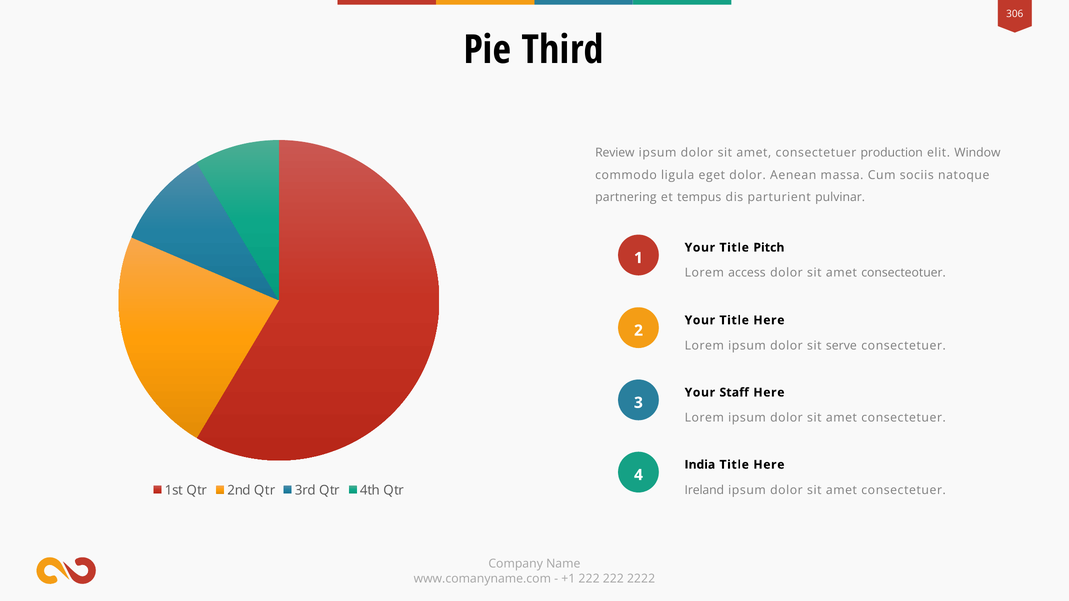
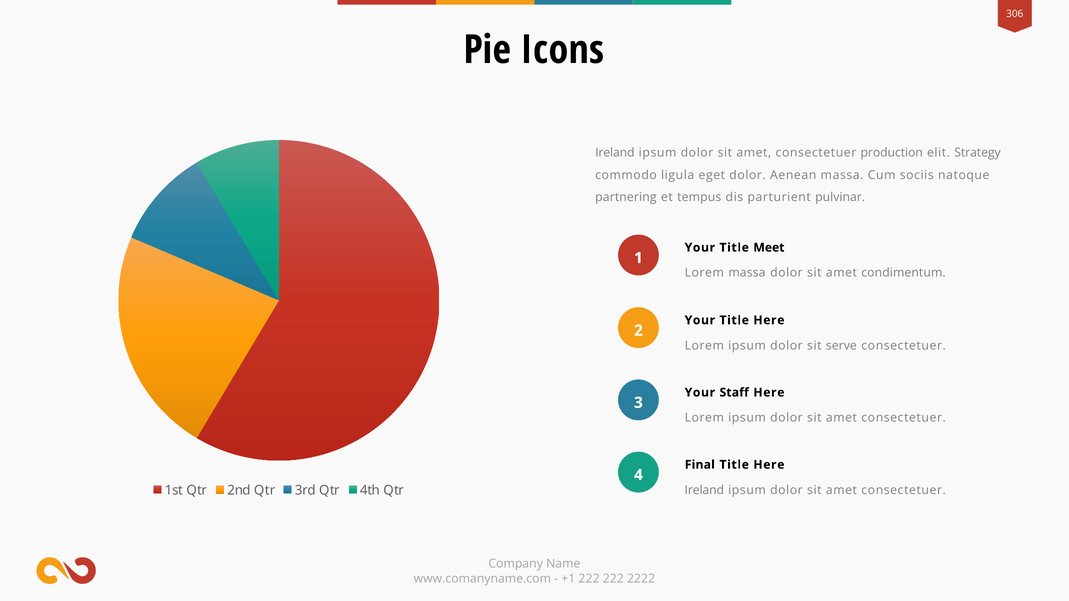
Third: Third -> Icons
Review at (615, 153): Review -> Ireland
Window: Window -> Strategy
Pitch: Pitch -> Meet
Lorem access: access -> massa
consecteotuer: consecteotuer -> condimentum
India: India -> Final
